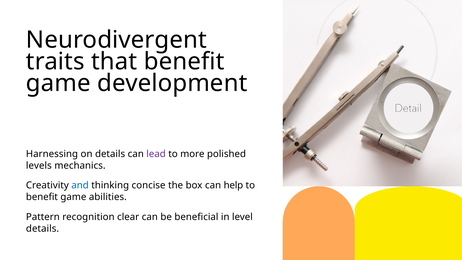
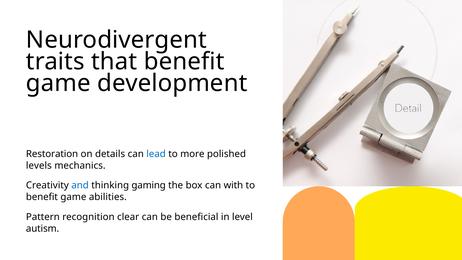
Harnessing: Harnessing -> Restoration
lead colour: purple -> blue
concise: concise -> gaming
help: help -> with
details at (43, 228): details -> autism
